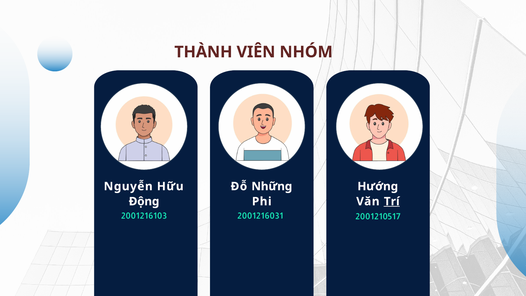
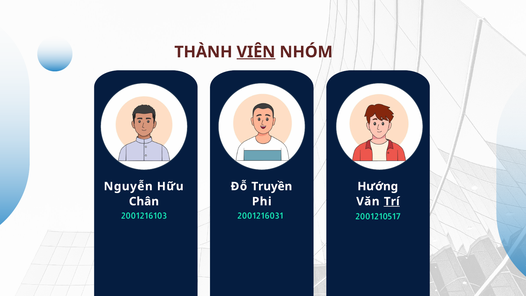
VIÊN underline: none -> present
Những: Những -> Truyền
Động: Động -> Chân
